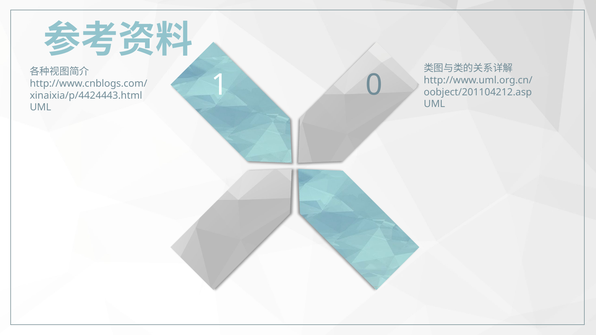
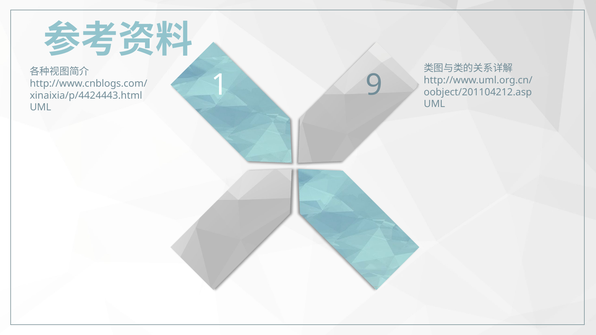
0: 0 -> 9
